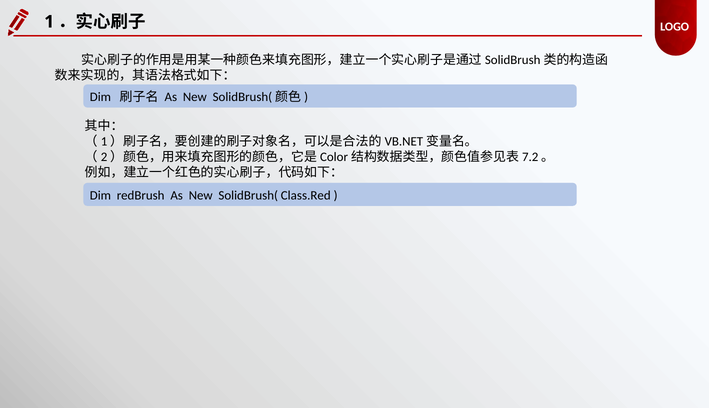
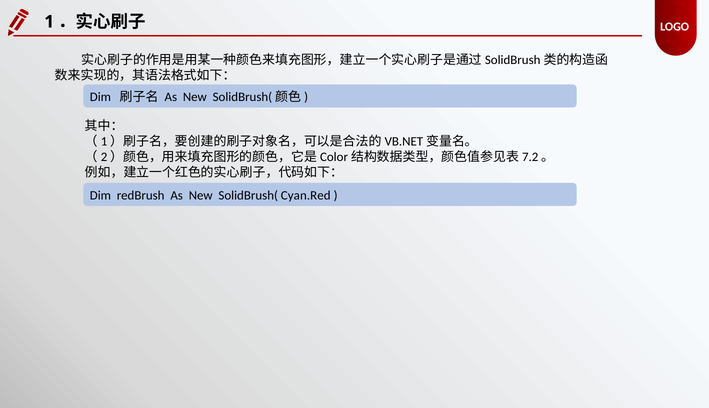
Class.Red: Class.Red -> Cyan.Red
